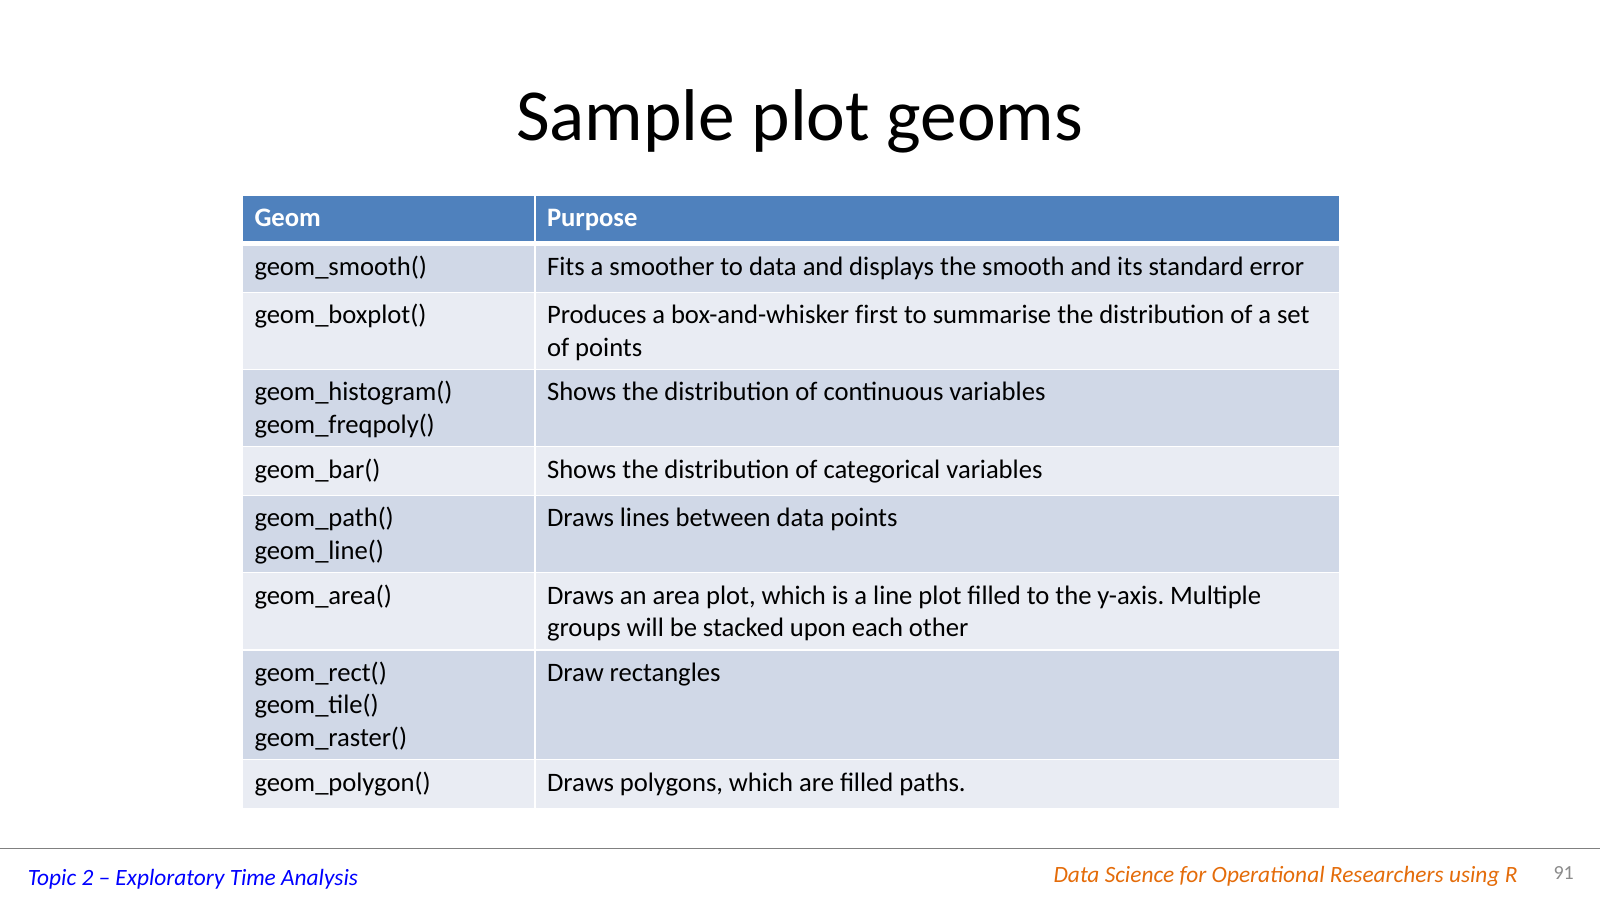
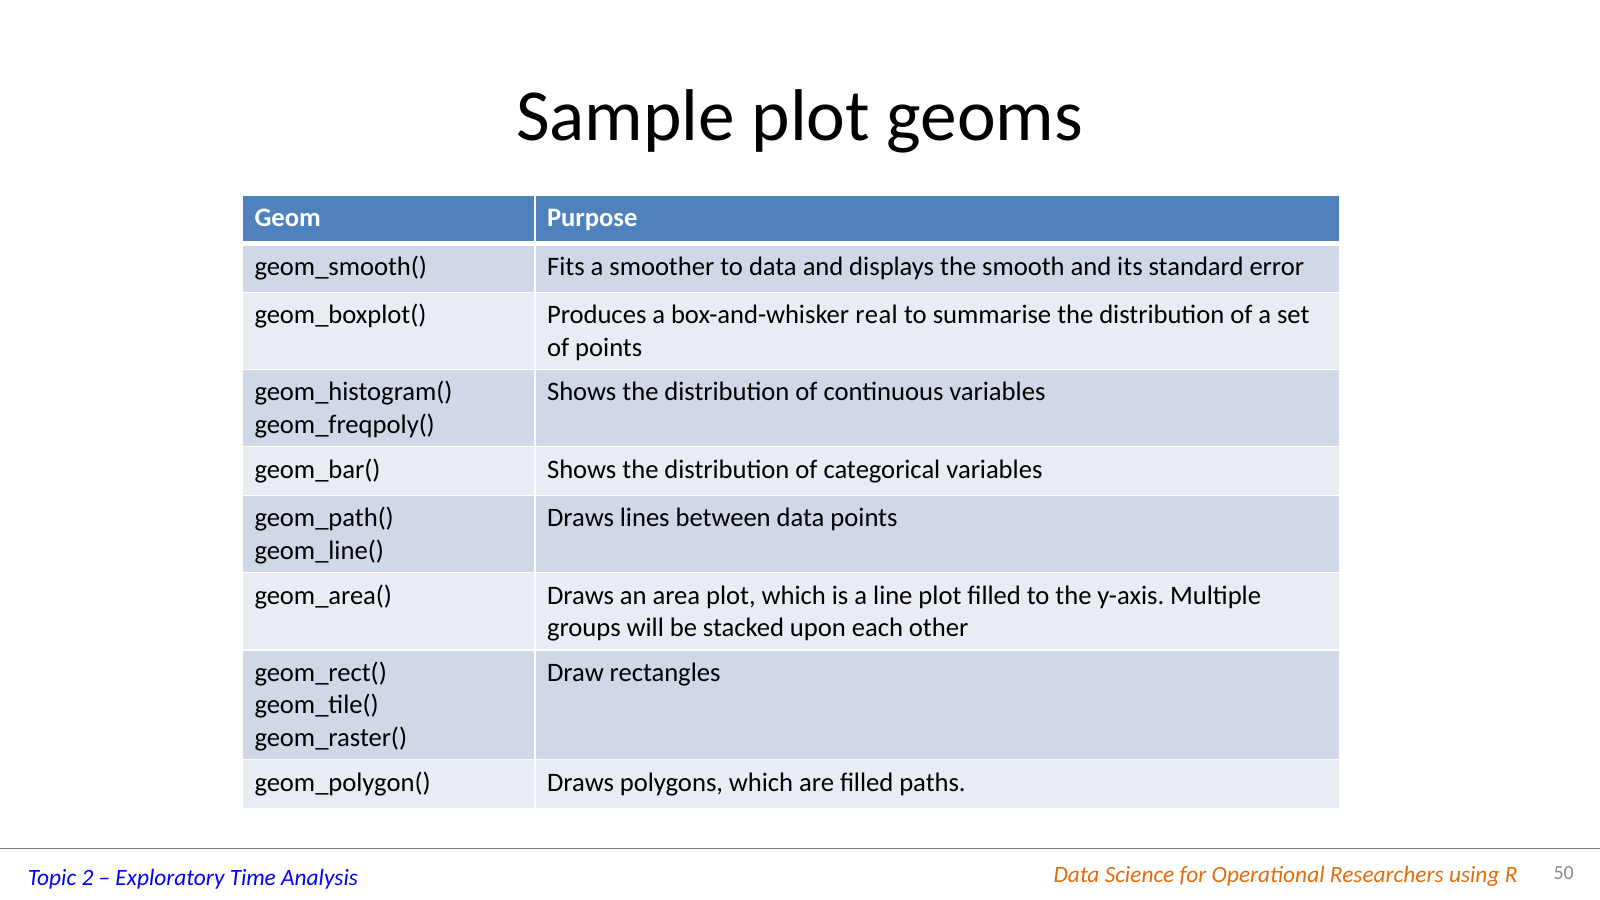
first: first -> real
91: 91 -> 50
